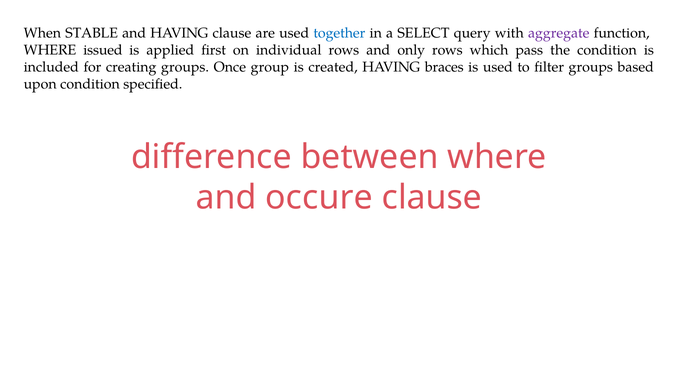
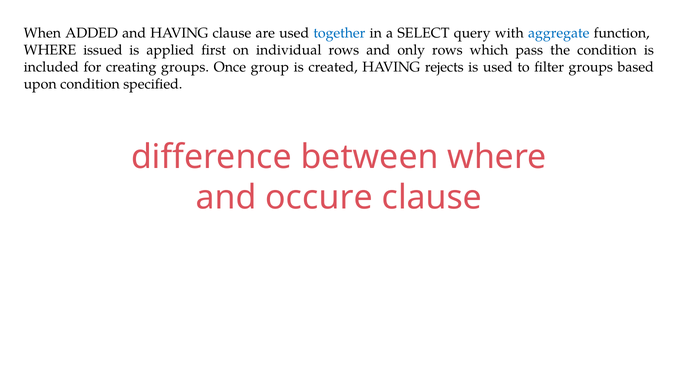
STABLE: STABLE -> ADDED
aggregate colour: purple -> blue
braces: braces -> rejects
